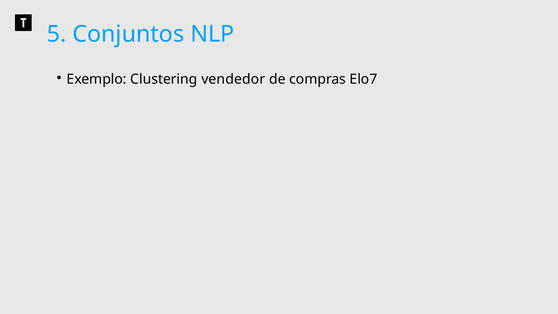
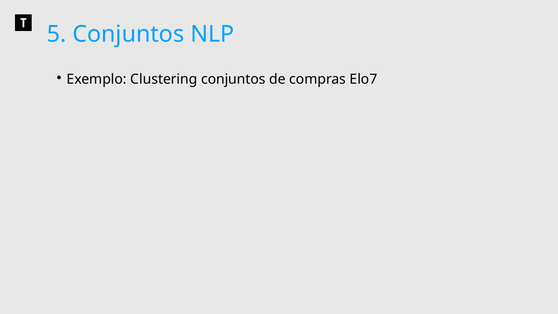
Clustering vendedor: vendedor -> conjuntos
